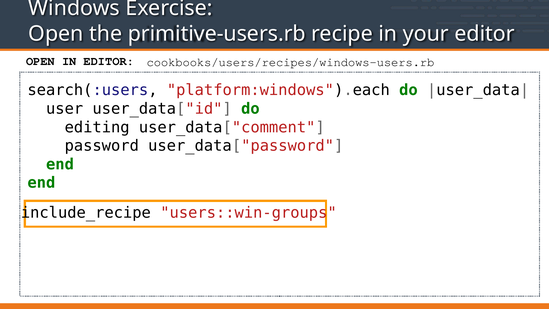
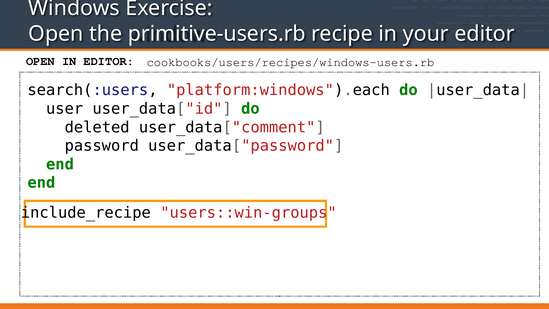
editing: editing -> deleted
